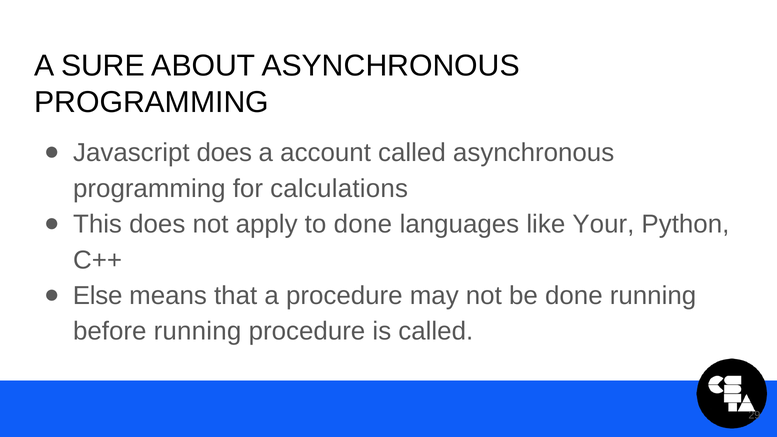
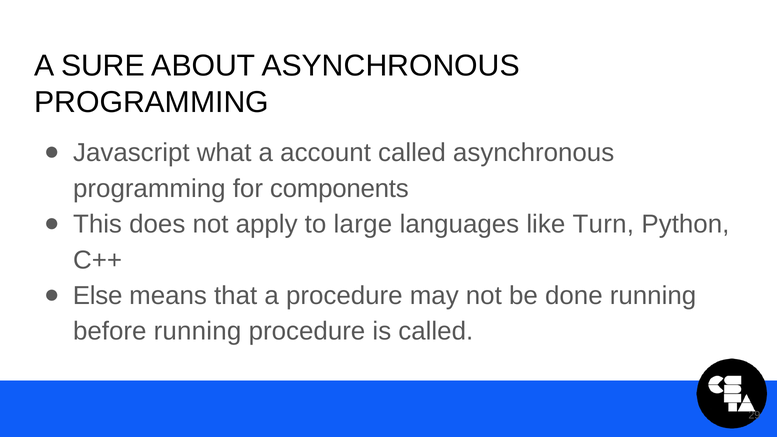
Javascript does: does -> what
calculations: calculations -> components
to done: done -> large
Your: Your -> Turn
